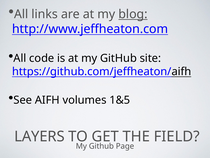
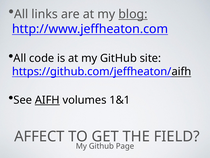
AIFH underline: none -> present
1&5: 1&5 -> 1&1
LAYERS: LAYERS -> AFFECT
